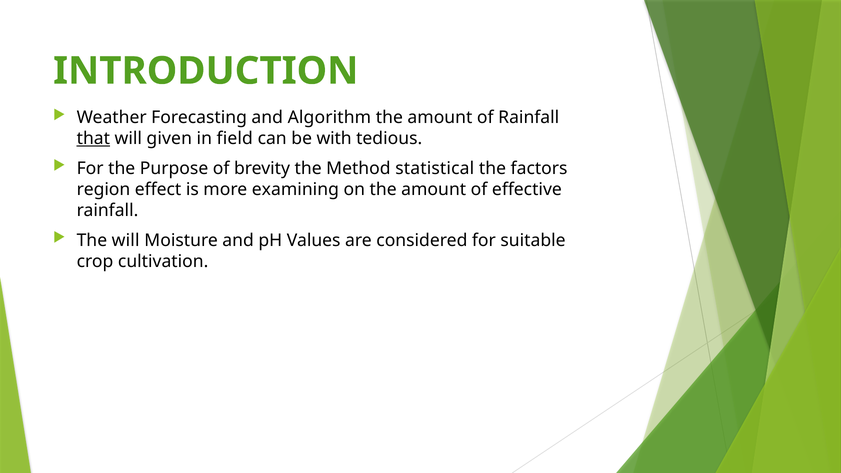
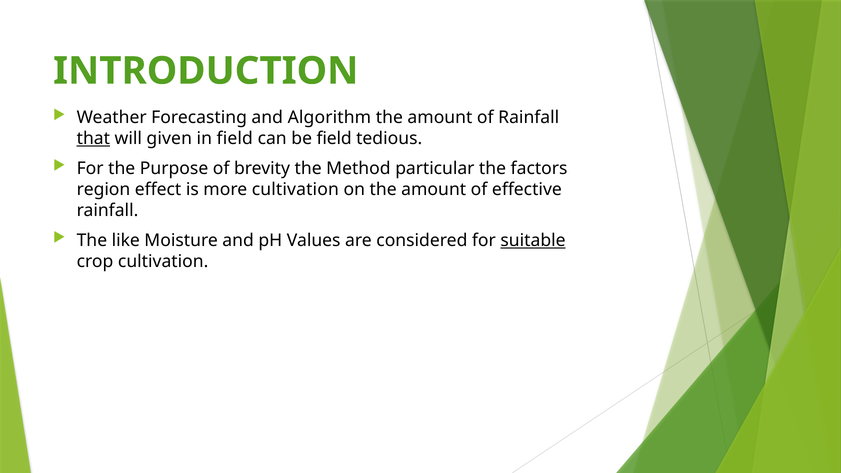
be with: with -> field
statistical: statistical -> particular
more examining: examining -> cultivation
The will: will -> like
suitable underline: none -> present
